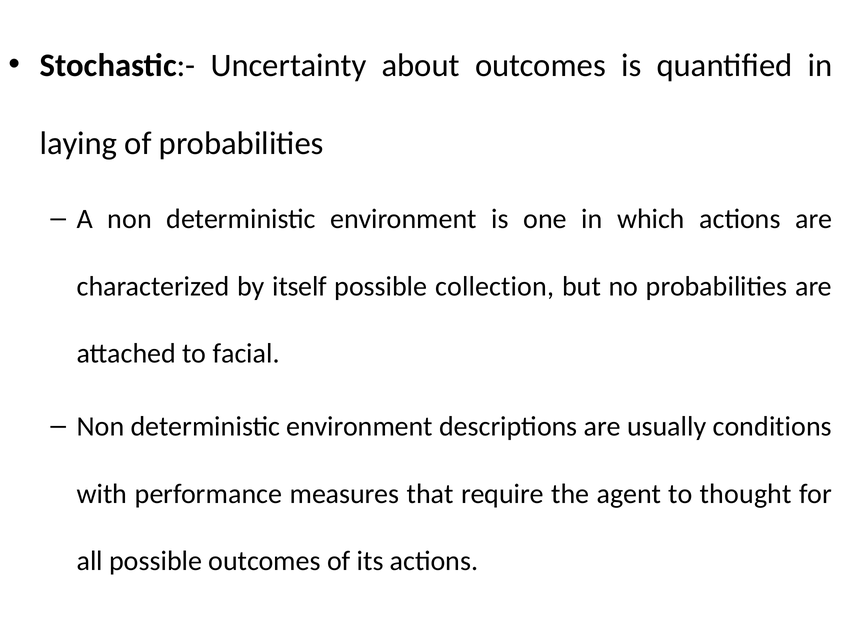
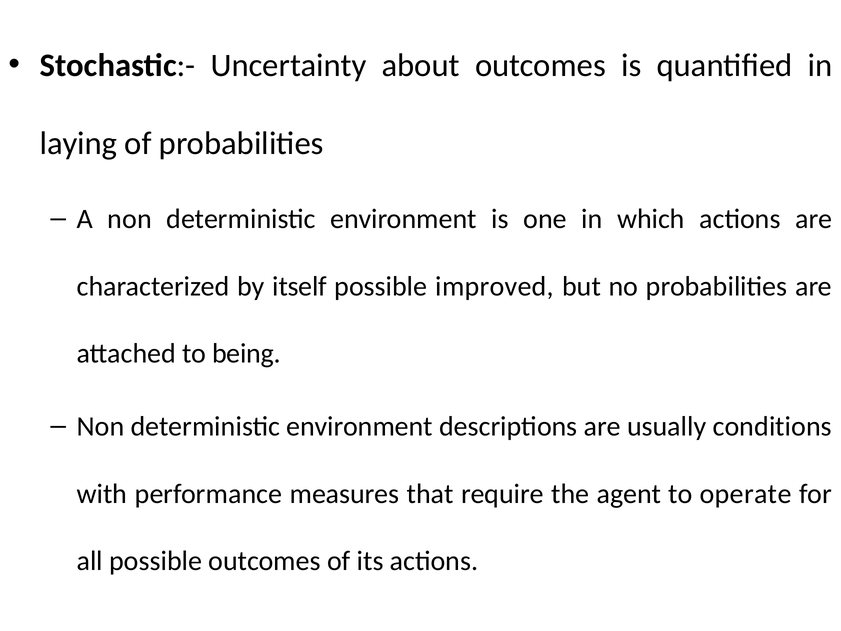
collection: collection -> improved
facial: facial -> being
thought: thought -> operate
